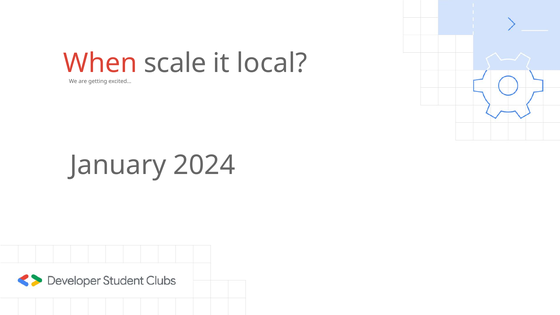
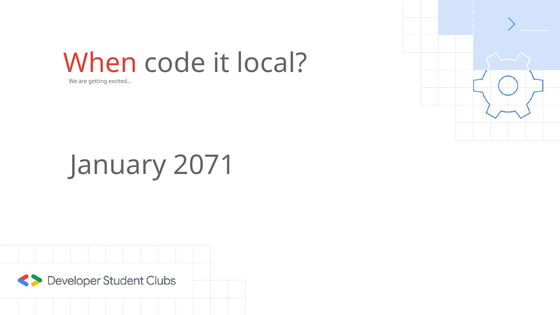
scale: scale -> code
2024: 2024 -> 2071
